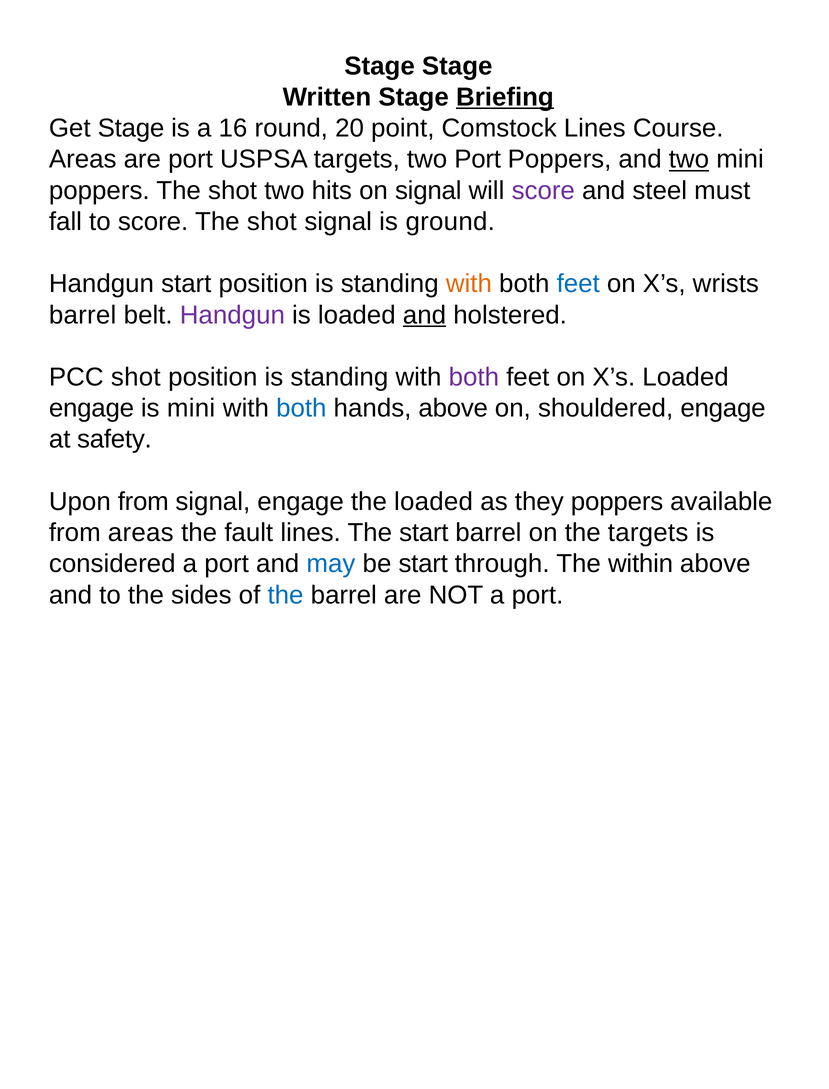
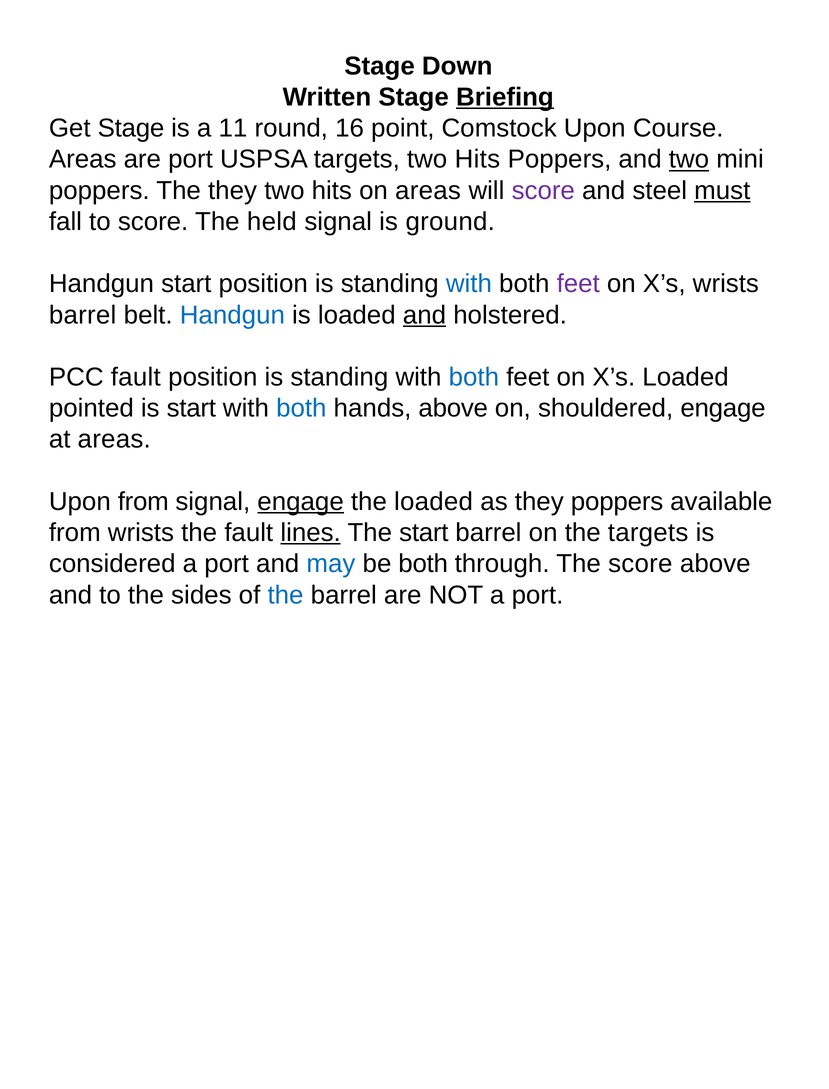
Stage Stage: Stage -> Down
16: 16 -> 11
20: 20 -> 16
Comstock Lines: Lines -> Upon
targets two Port: Port -> Hits
poppers The shot: shot -> they
on signal: signal -> areas
must underline: none -> present
score The shot: shot -> held
with at (469, 284) colour: orange -> blue
feet at (578, 284) colour: blue -> purple
Handgun at (232, 315) colour: purple -> blue
PCC shot: shot -> fault
both at (474, 377) colour: purple -> blue
engage at (91, 408): engage -> pointed
is mini: mini -> start
at safety: safety -> areas
engage at (301, 501) underline: none -> present
from areas: areas -> wrists
lines at (311, 532) underline: none -> present
be start: start -> both
The within: within -> score
